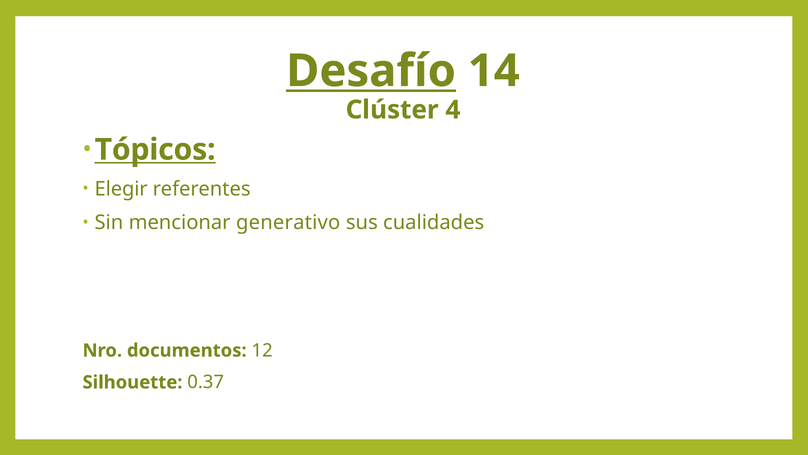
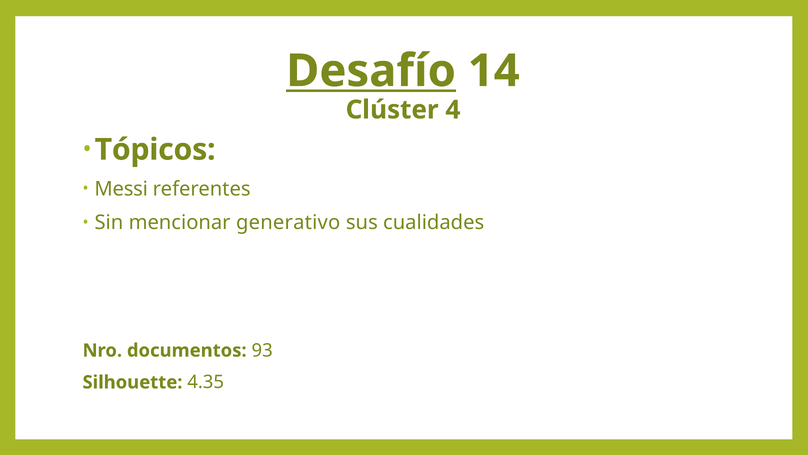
Tópicos underline: present -> none
Elegir: Elegir -> Messi
12: 12 -> 93
0.37: 0.37 -> 4.35
